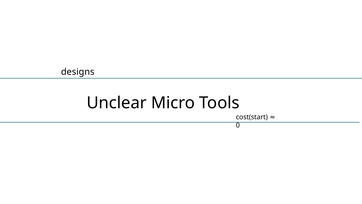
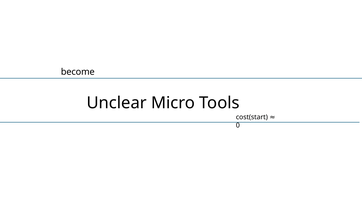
designs: designs -> become
